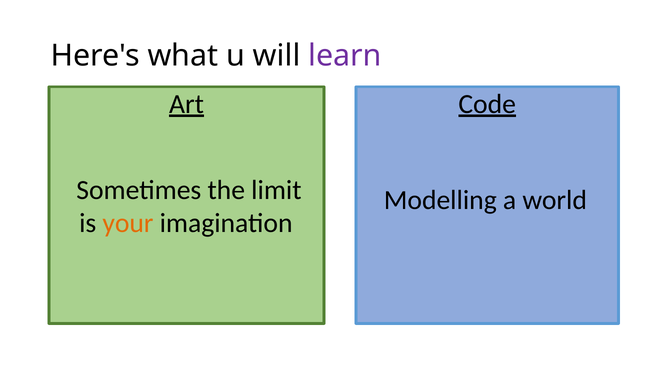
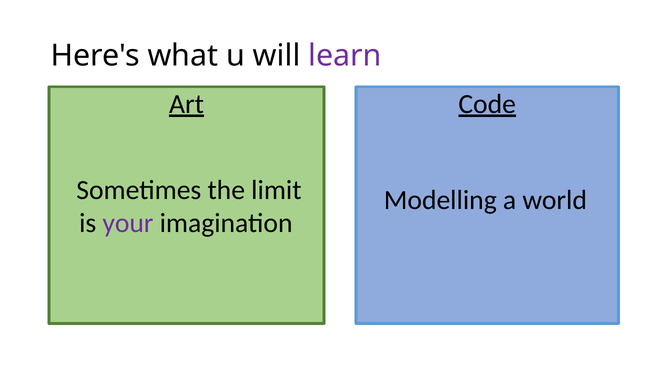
your colour: orange -> purple
